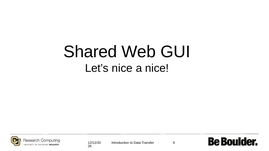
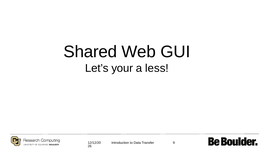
Let’s nice: nice -> your
a nice: nice -> less
